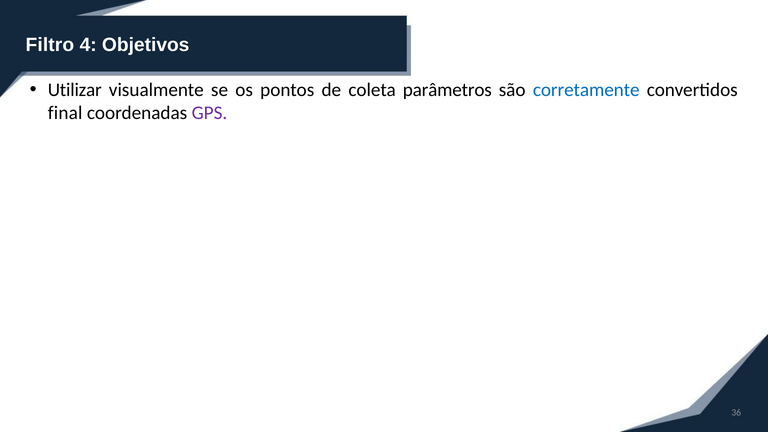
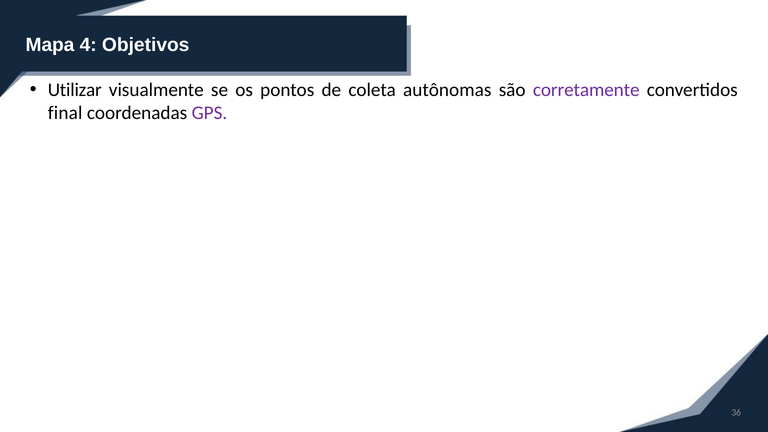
Filtro: Filtro -> Mapa
parâmetros: parâmetros -> autônomas
corretamente colour: blue -> purple
